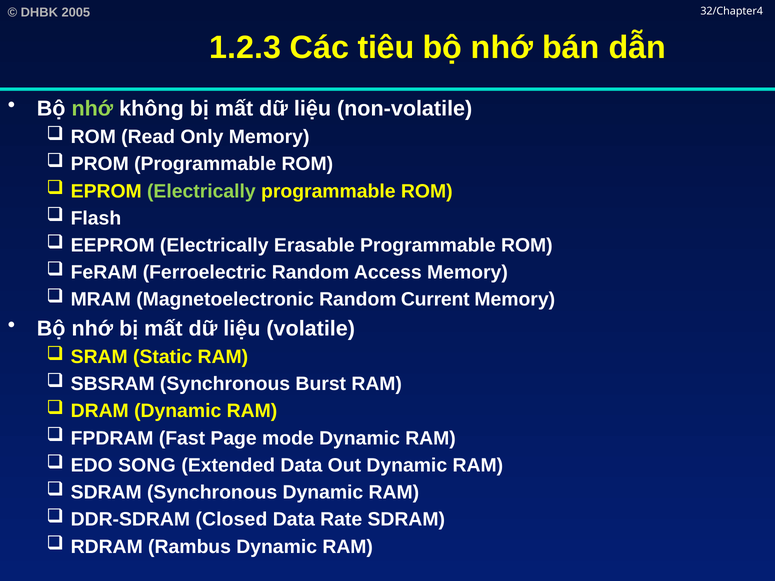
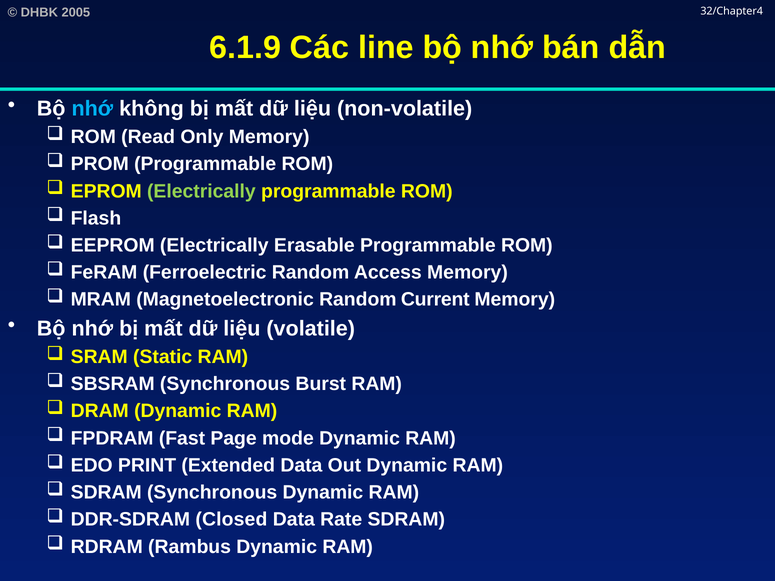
1.2.3: 1.2.3 -> 6.1.9
tiêu: tiêu -> line
nhớ at (92, 109) colour: light green -> light blue
SONG: SONG -> PRINT
